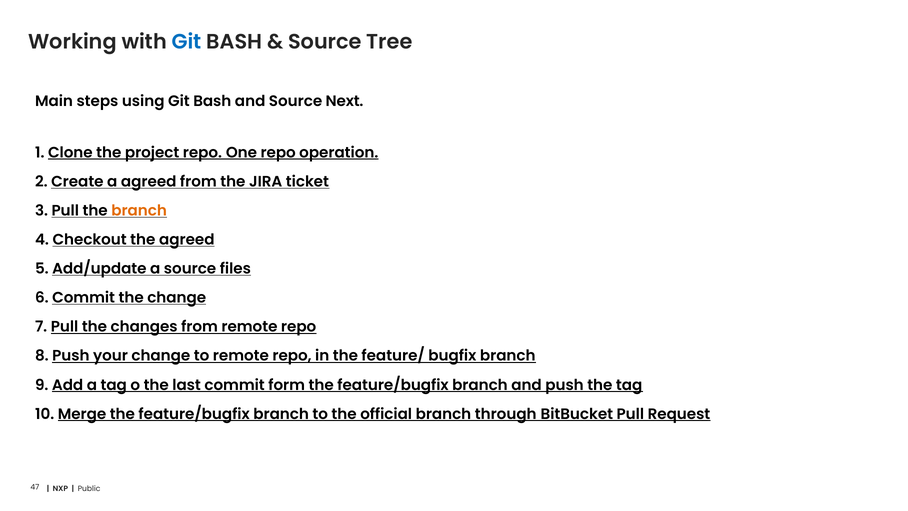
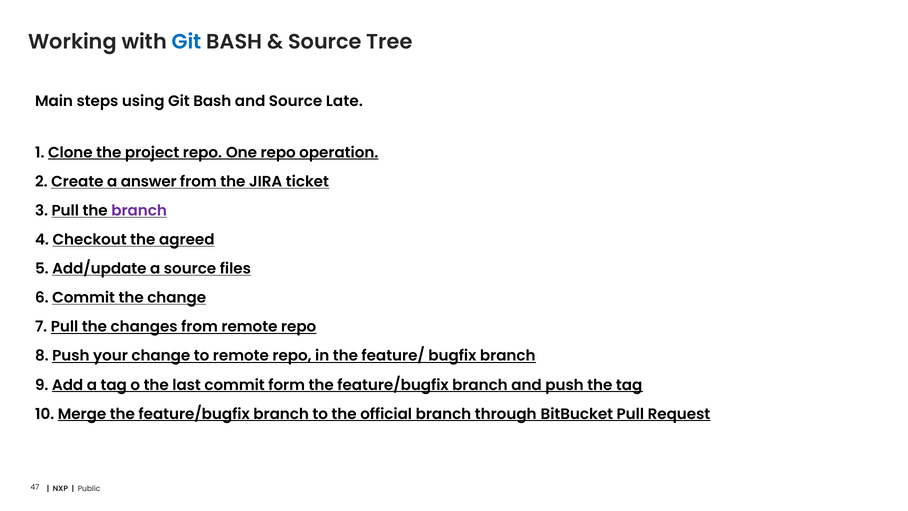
Next: Next -> Late
a agreed: agreed -> answer
branch at (139, 211) colour: orange -> purple
